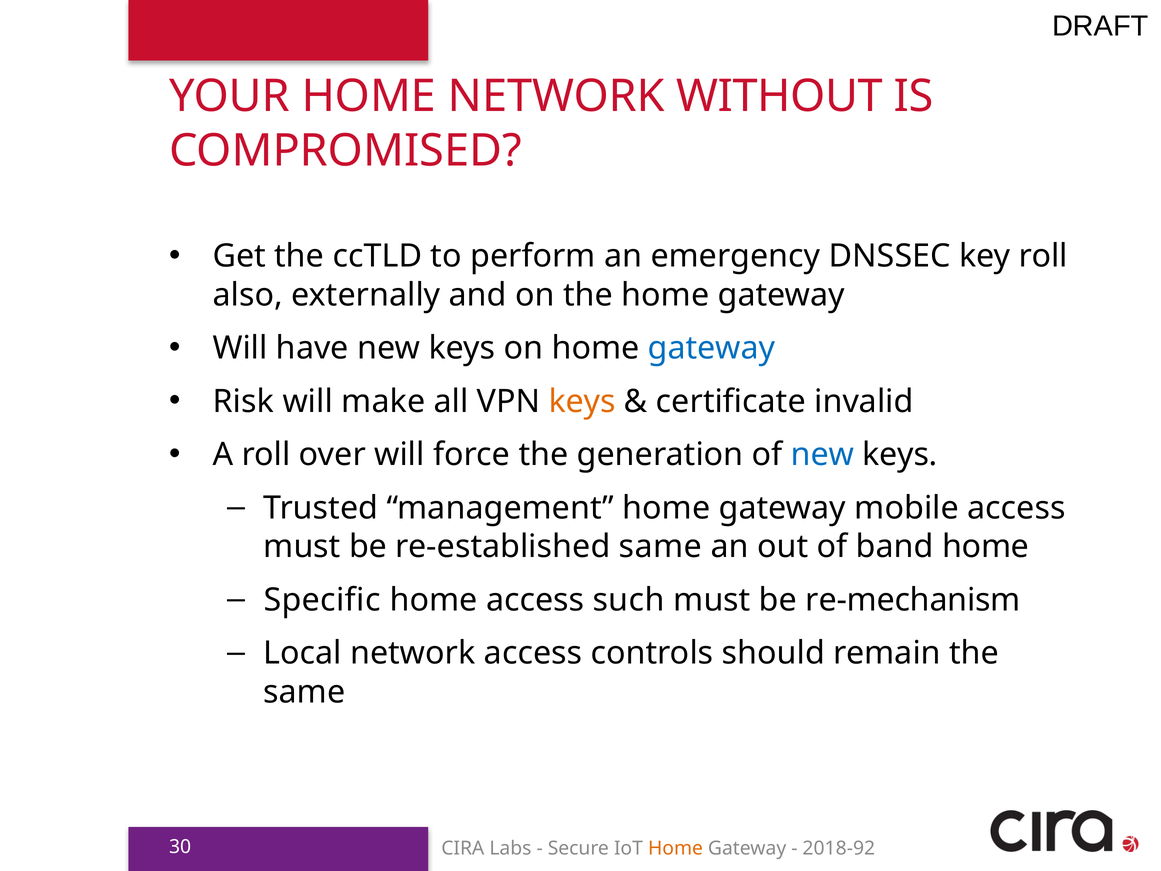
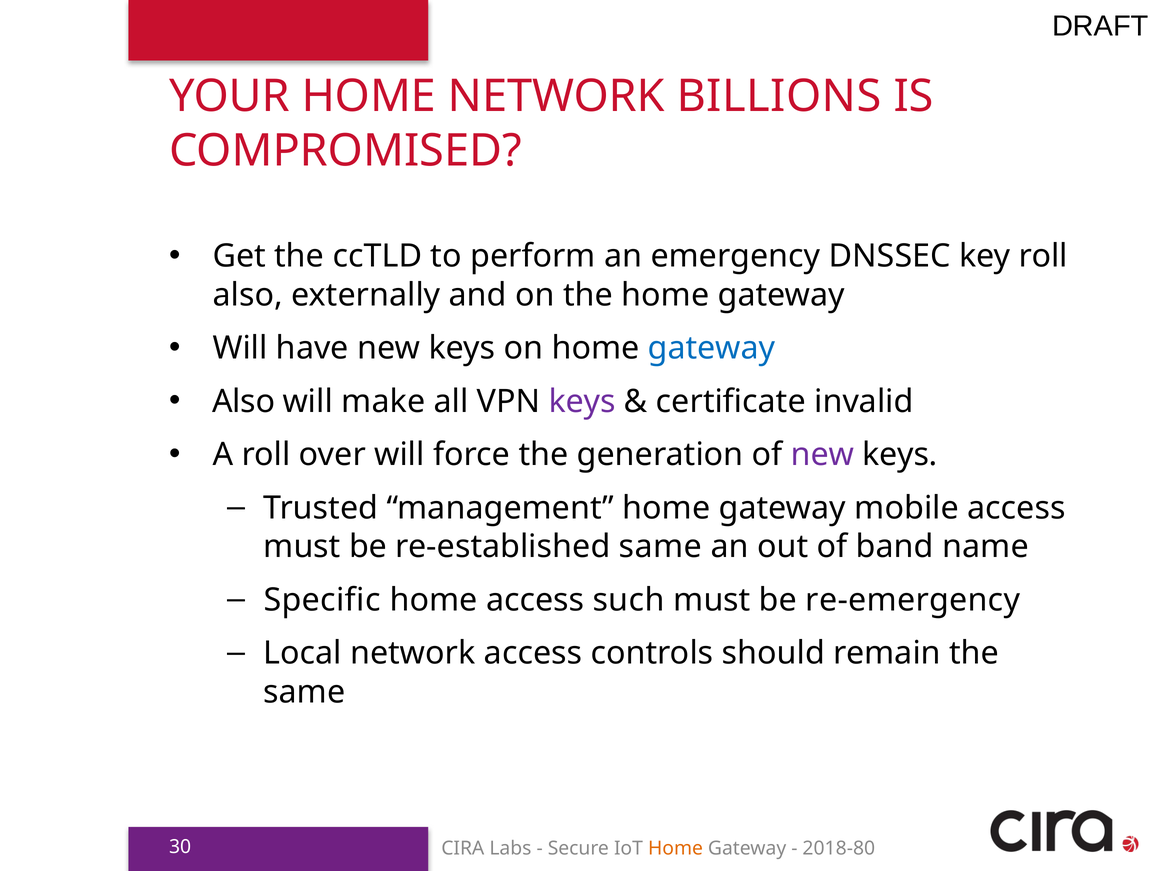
WITHOUT: WITHOUT -> BILLIONS
Risk at (243, 401): Risk -> Also
keys at (582, 401) colour: orange -> purple
new at (822, 455) colour: blue -> purple
band home: home -> name
re-mechanism: re-mechanism -> re-emergency
2018-92: 2018-92 -> 2018-80
